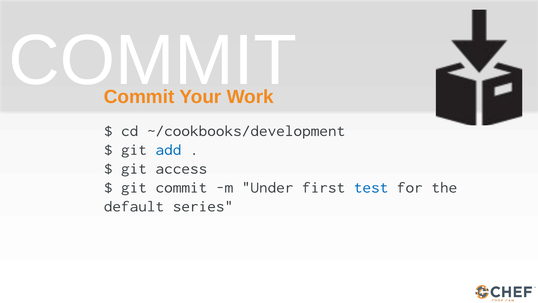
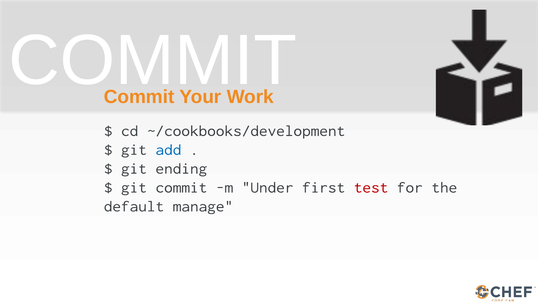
access: access -> ending
test colour: blue -> red
series: series -> manage
